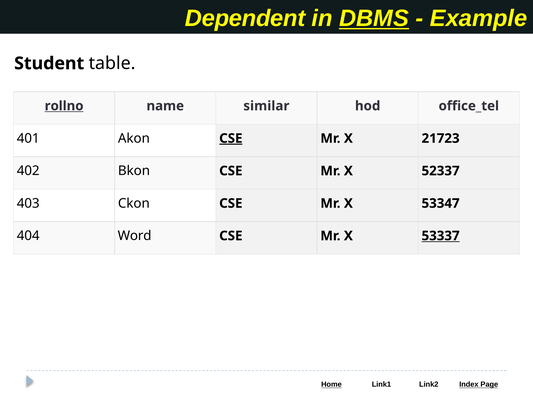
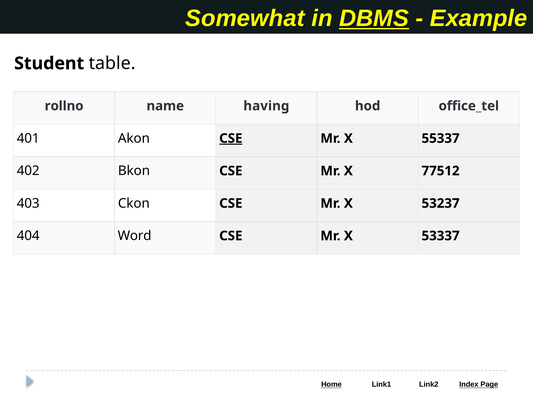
Dependent: Dependent -> Somewhat
rollno underline: present -> none
similar: similar -> having
21723: 21723 -> 55337
52337: 52337 -> 77512
53347: 53347 -> 53237
53337 underline: present -> none
